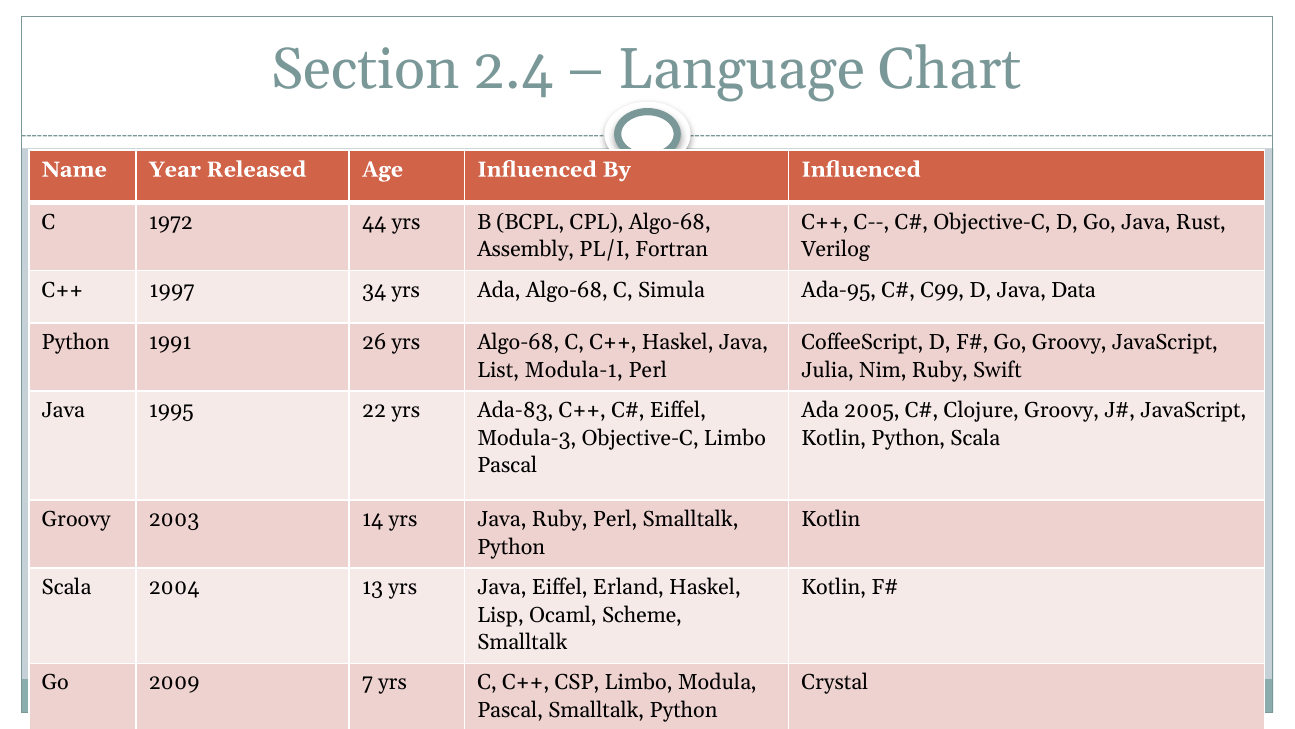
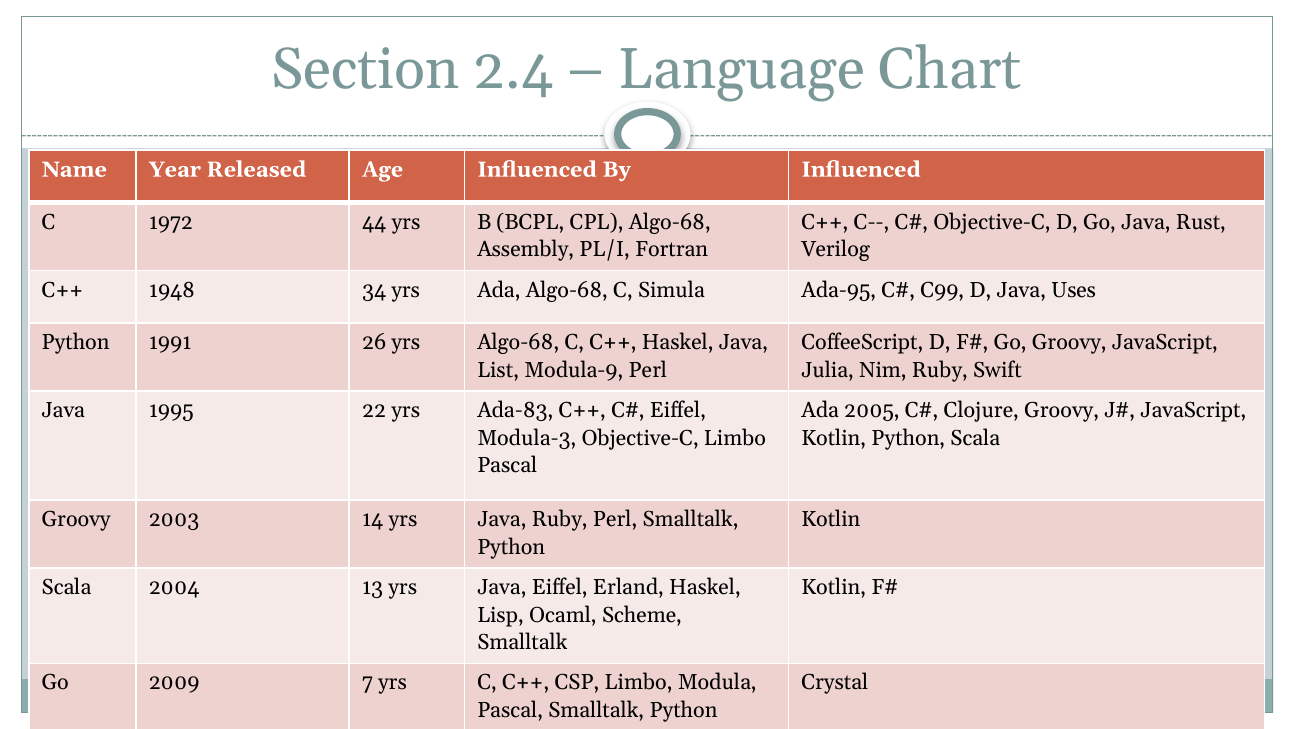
1997: 1997 -> 1948
Data: Data -> Uses
Modula-1: Modula-1 -> Modula-9
